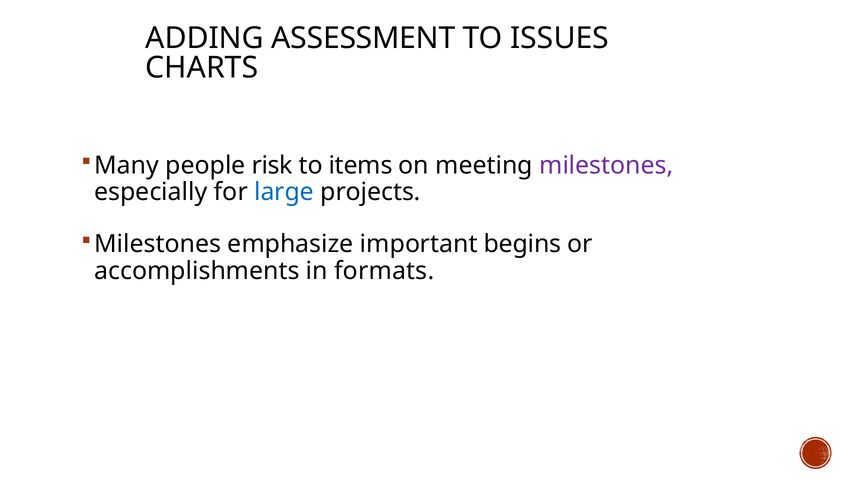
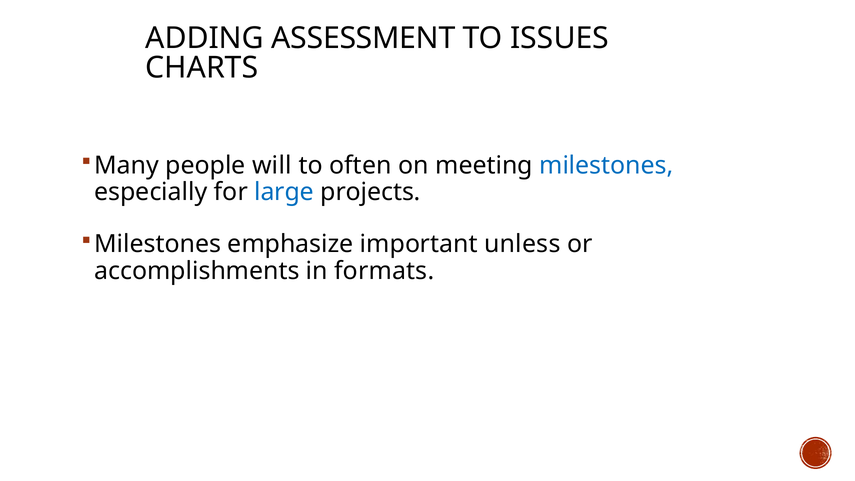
risk: risk -> will
items: items -> often
milestones at (606, 165) colour: purple -> blue
begins: begins -> unless
